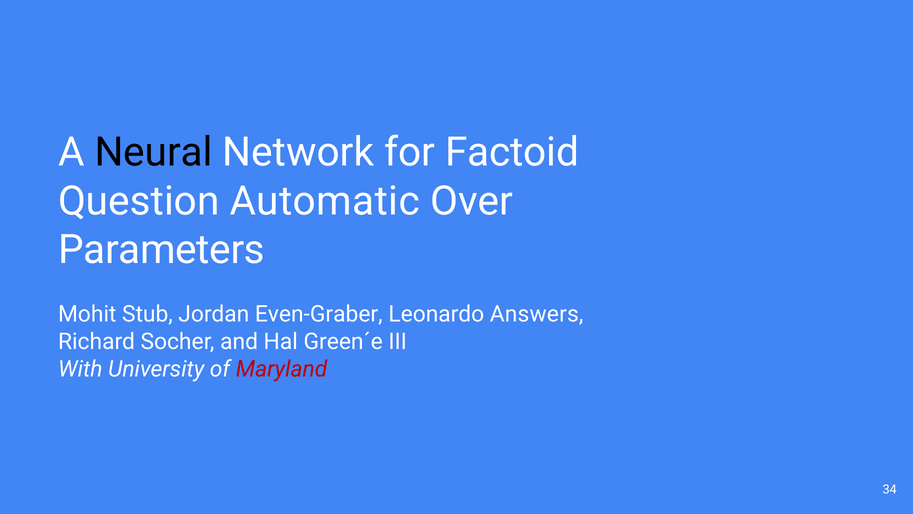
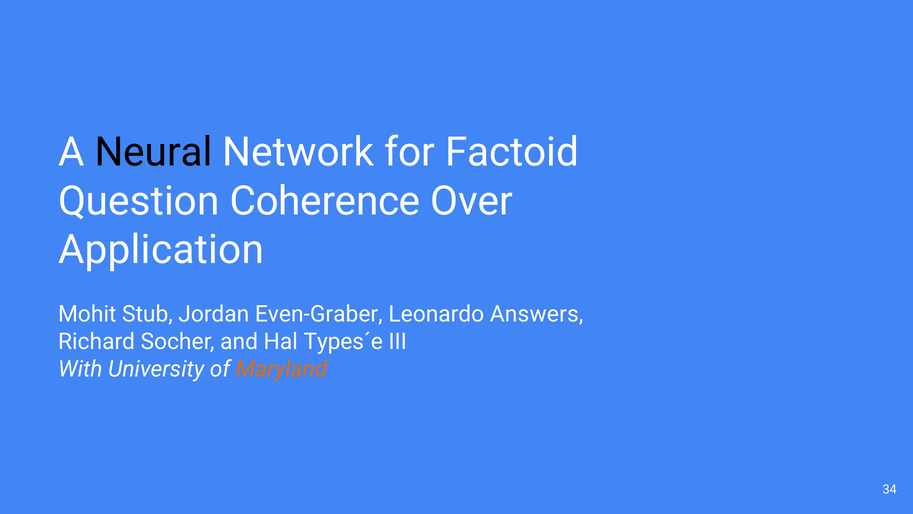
Automatic: Automatic -> Coherence
Parameters: Parameters -> Application
Green´e: Green´e -> Types´e
Maryland colour: red -> orange
